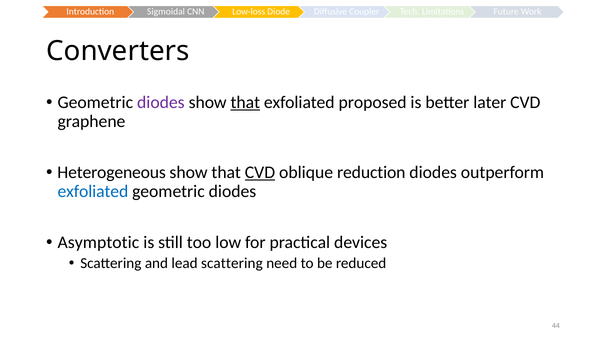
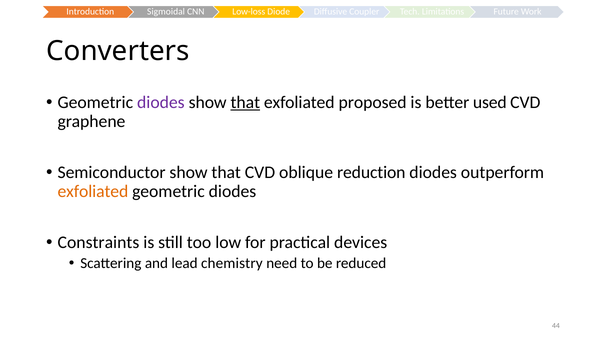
later: later -> used
Heterogeneous: Heterogeneous -> Semiconductor
CVD at (260, 172) underline: present -> none
exfoliated at (93, 191) colour: blue -> orange
Asymptotic: Asymptotic -> Constraints
lead scattering: scattering -> chemistry
